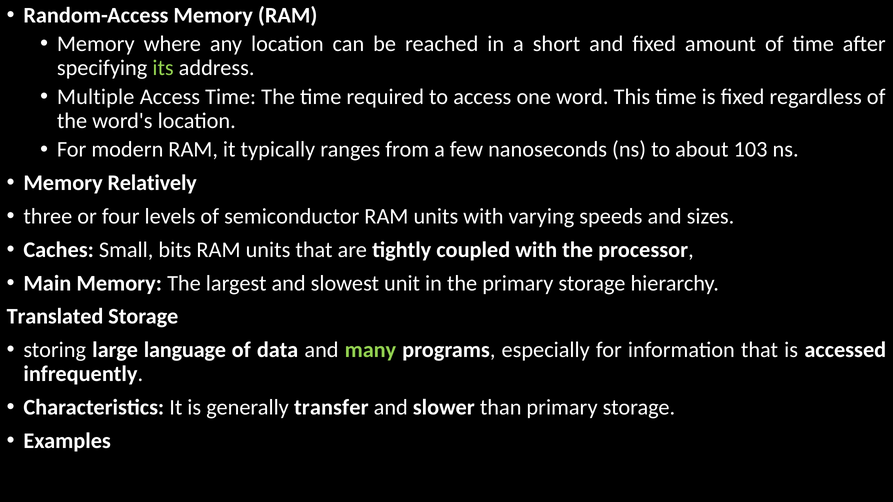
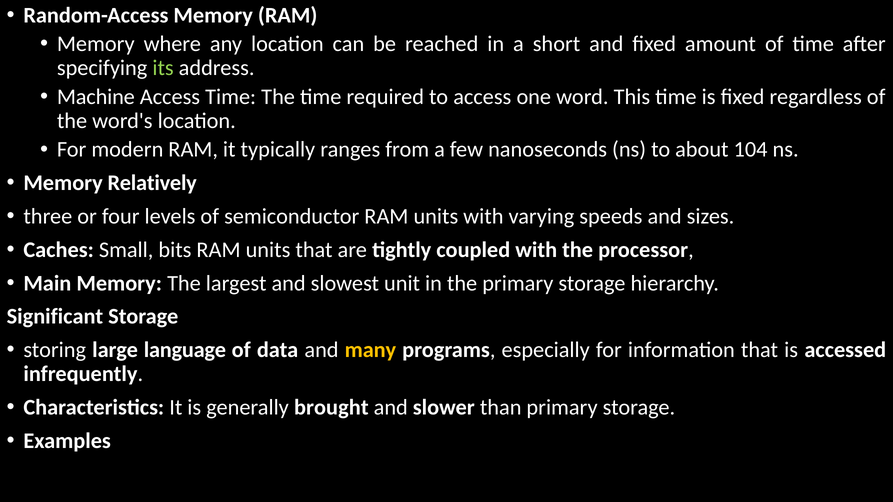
Multiple: Multiple -> Machine
103: 103 -> 104
Translated: Translated -> Significant
many colour: light green -> yellow
transfer: transfer -> brought
